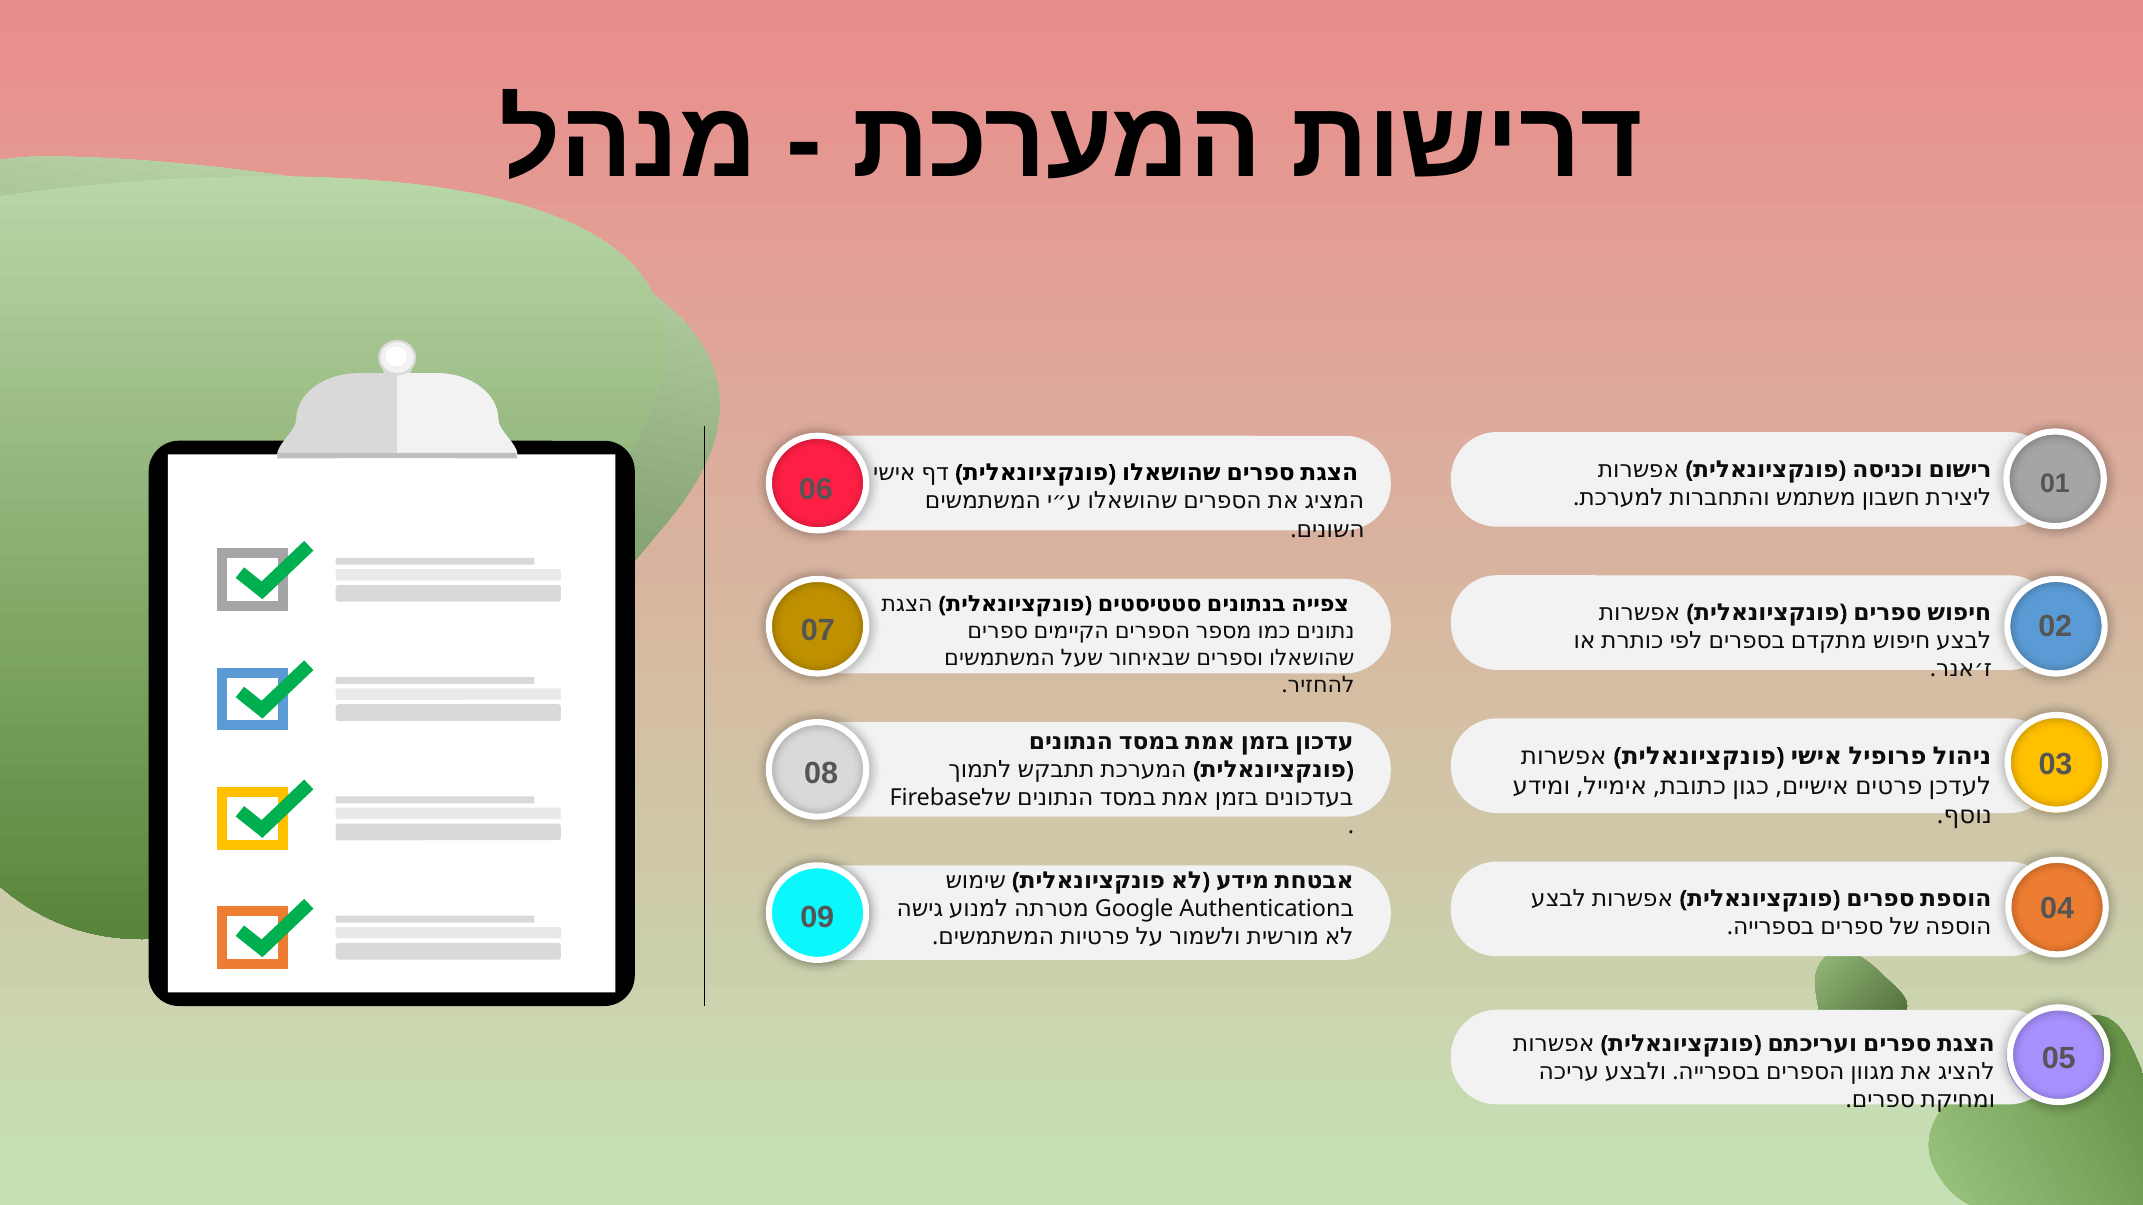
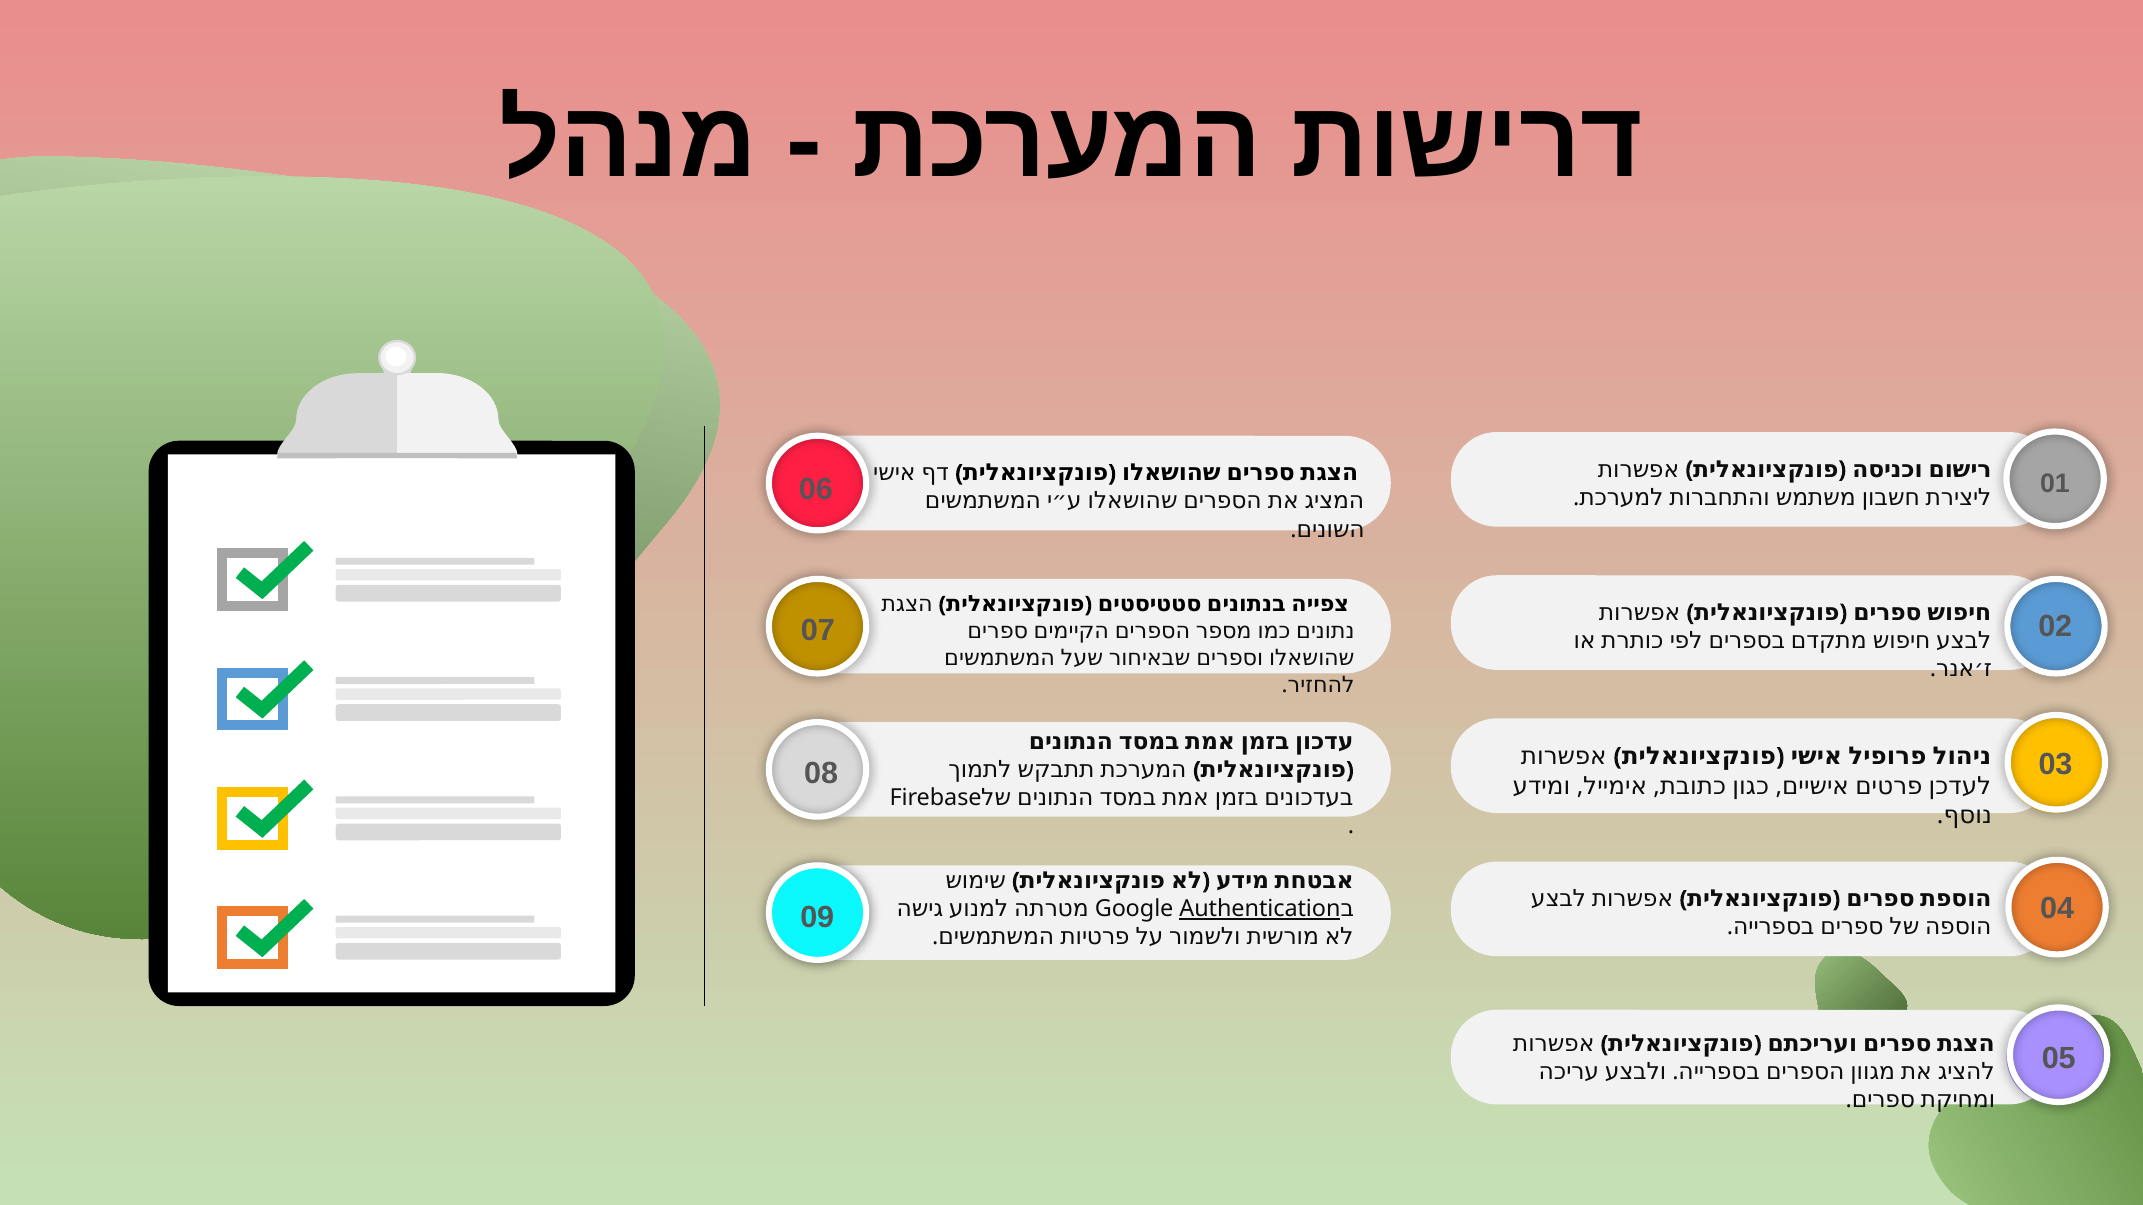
Authentication underline: none -> present
